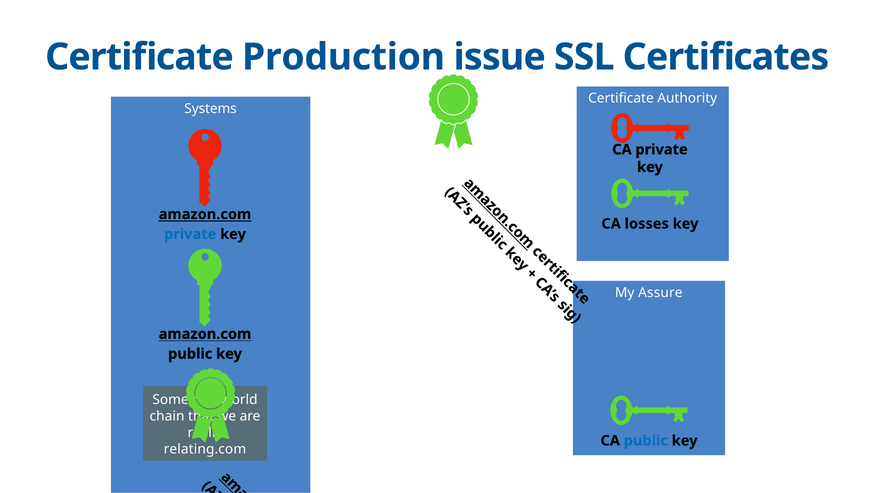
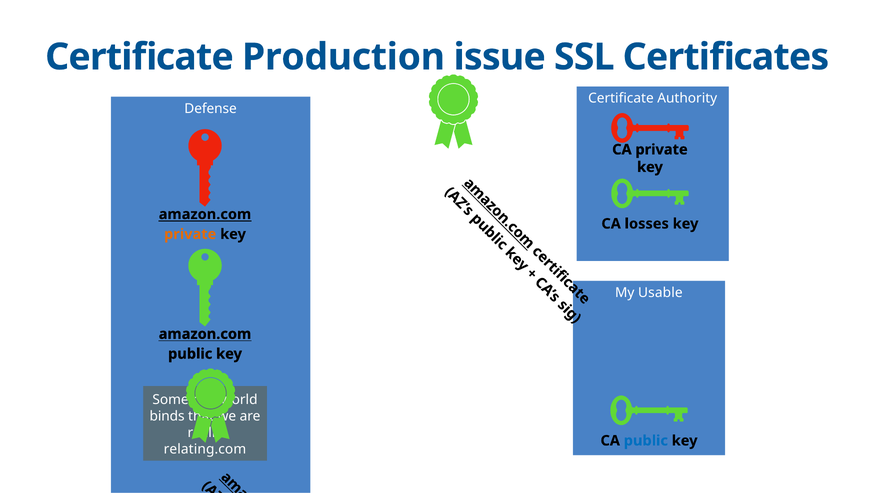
Systems: Systems -> Defense
private at (190, 234) colour: blue -> orange
Assure: Assure -> Usable
chain: chain -> binds
